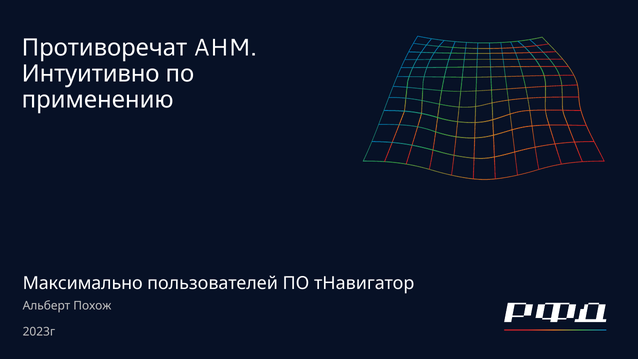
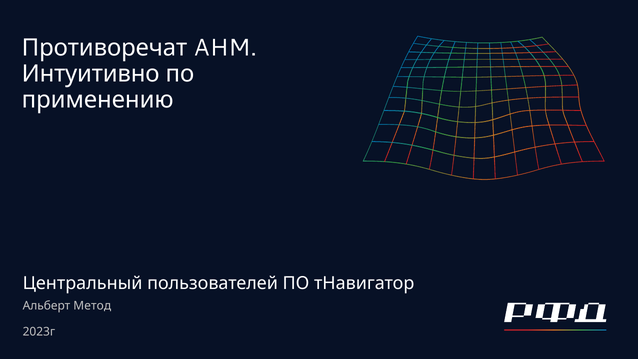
Максимально: Максимально -> Центральный
Похож: Похож -> Метод
